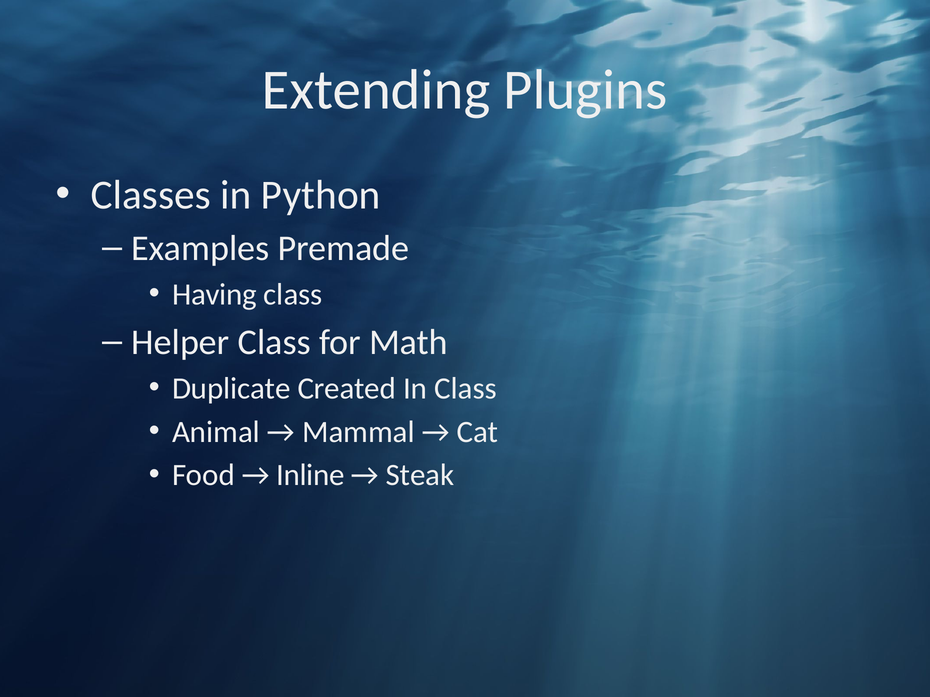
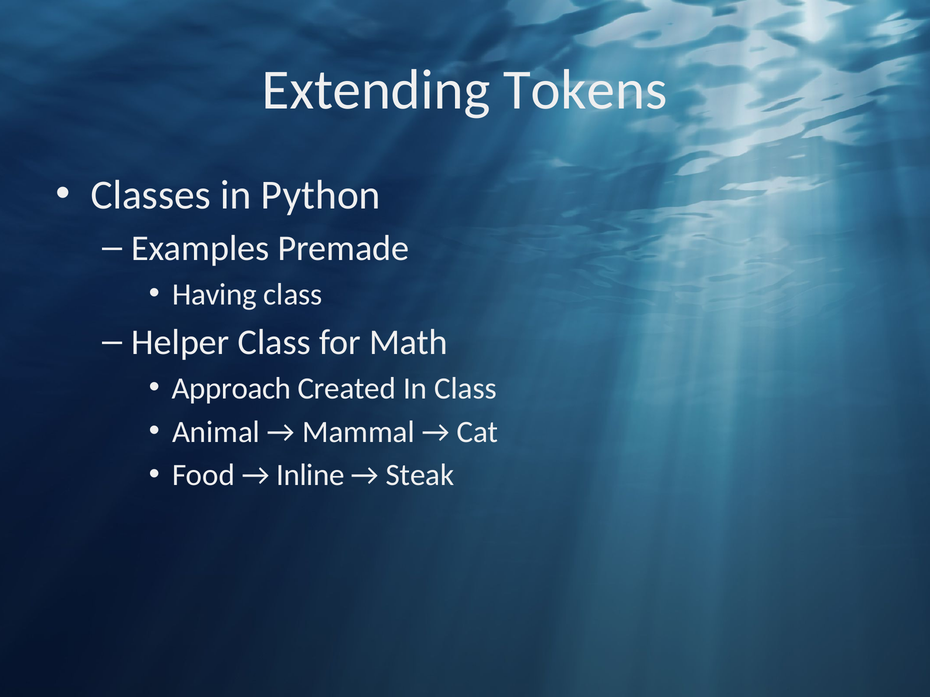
Plugins: Plugins -> Tokens
Duplicate: Duplicate -> Approach
